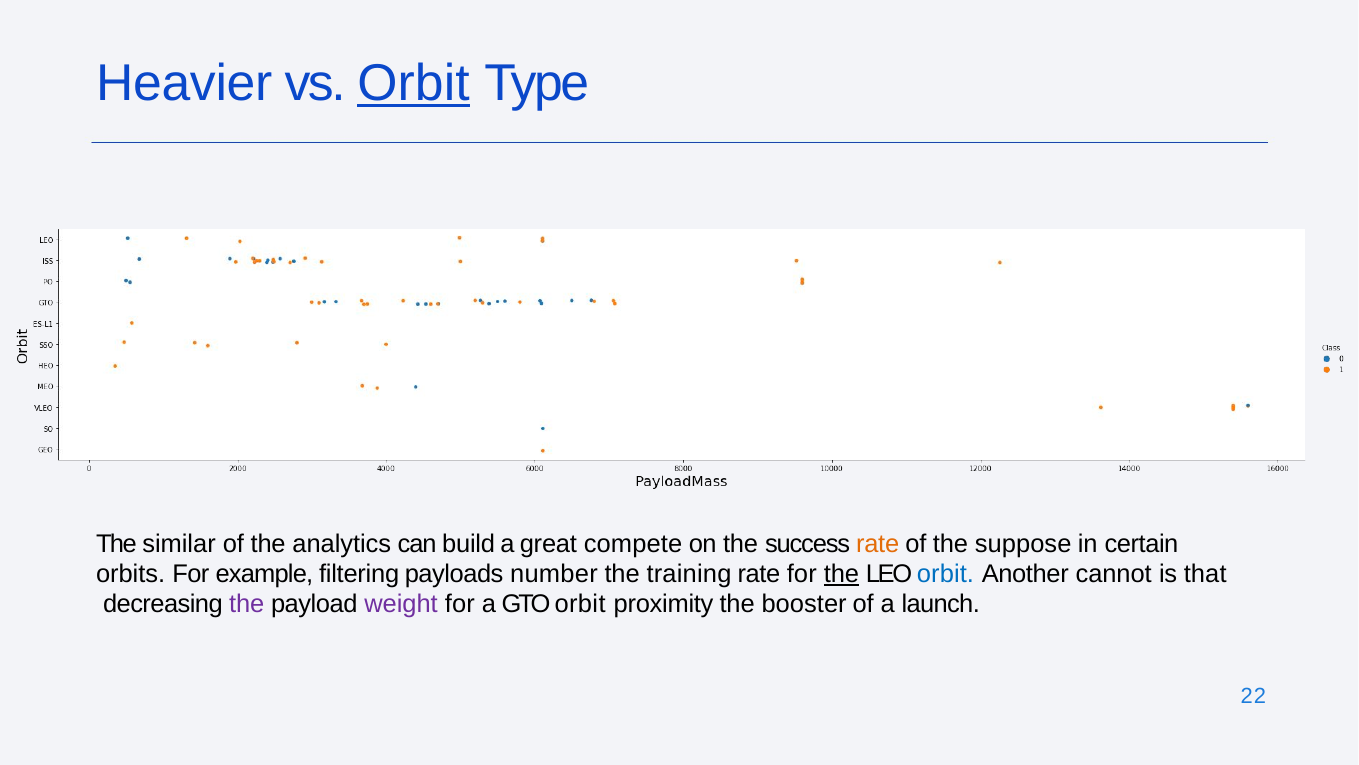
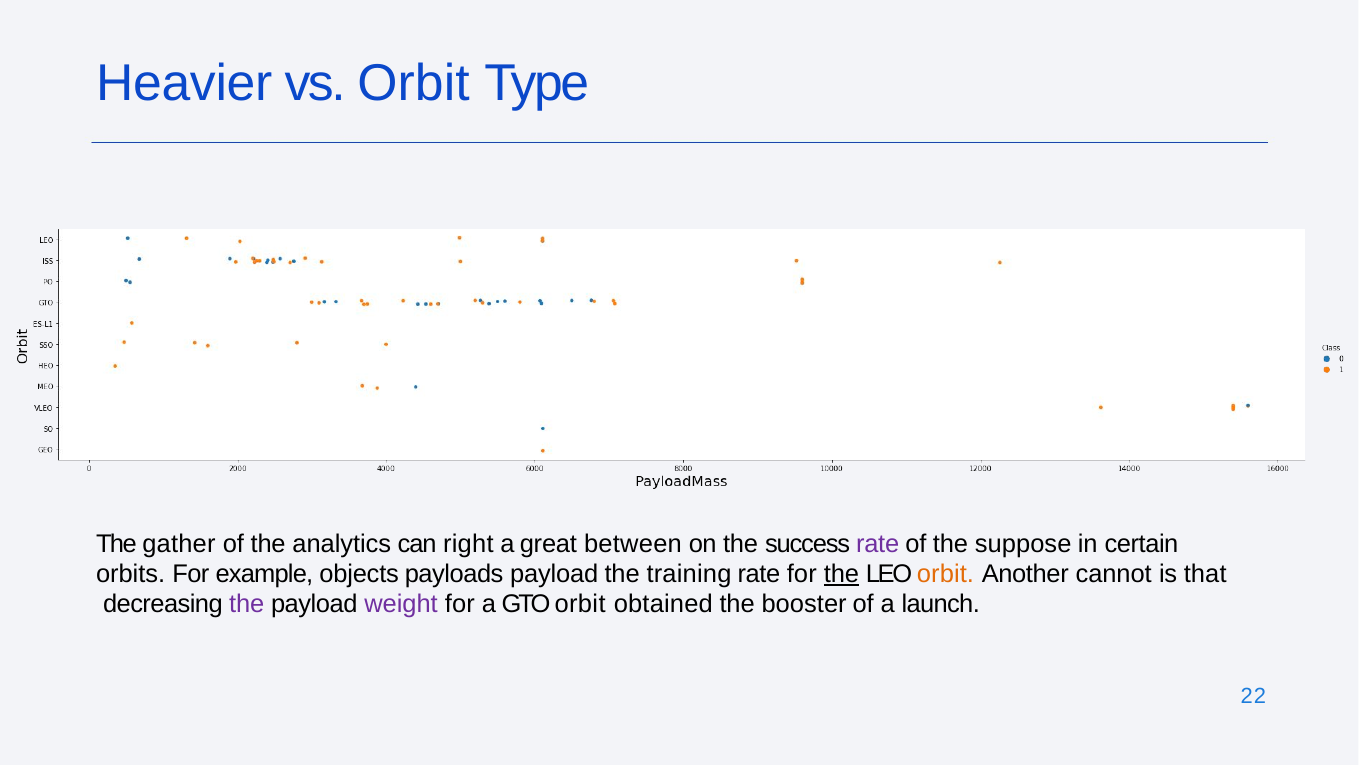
Orbit at (414, 83) underline: present -> none
similar: similar -> gather
build: build -> right
compete: compete -> between
rate at (878, 543) colour: orange -> purple
filtering: filtering -> objects
payloads number: number -> payload
orbit at (945, 573) colour: blue -> orange
proximity: proximity -> obtained
